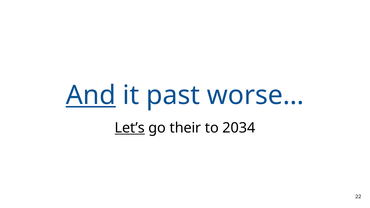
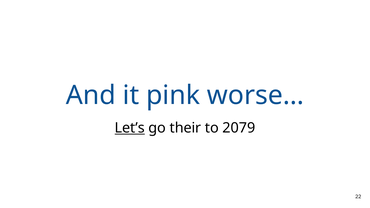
And underline: present -> none
past: past -> pink
2034: 2034 -> 2079
